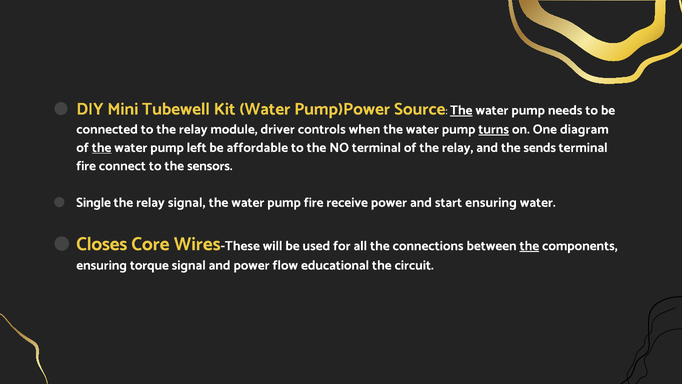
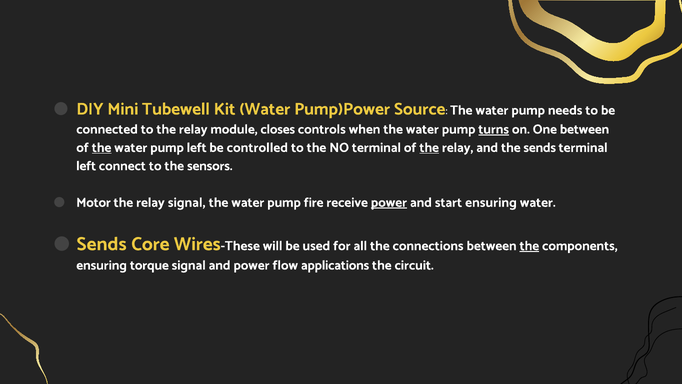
The at (461, 110) underline: present -> none
driver: driver -> closes
One diagram: diagram -> between
affordable: affordable -> controlled
the at (429, 147) underline: none -> present
fire at (86, 166): fire -> left
Single: Single -> Motor
power at (389, 202) underline: none -> present
Closes at (102, 244): Closes -> Sends
educational: educational -> applications
